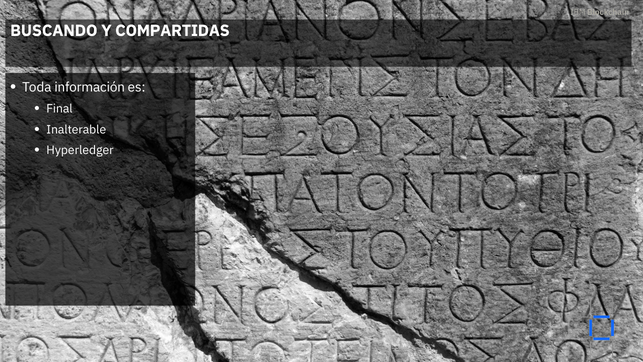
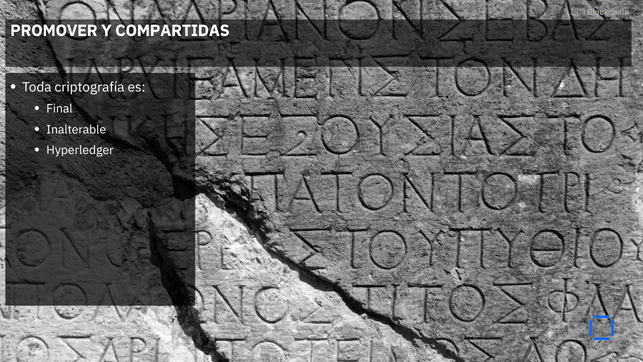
BUSCANDO: BUSCANDO -> PROMOVER
información: información -> criptografía
